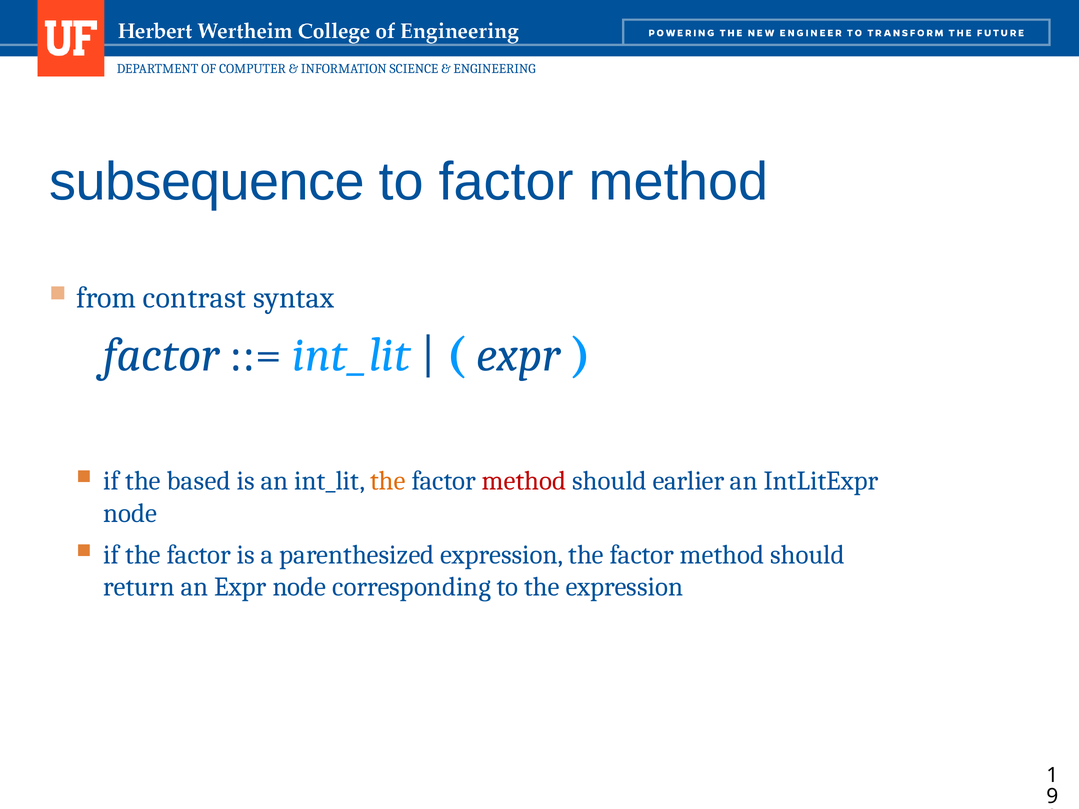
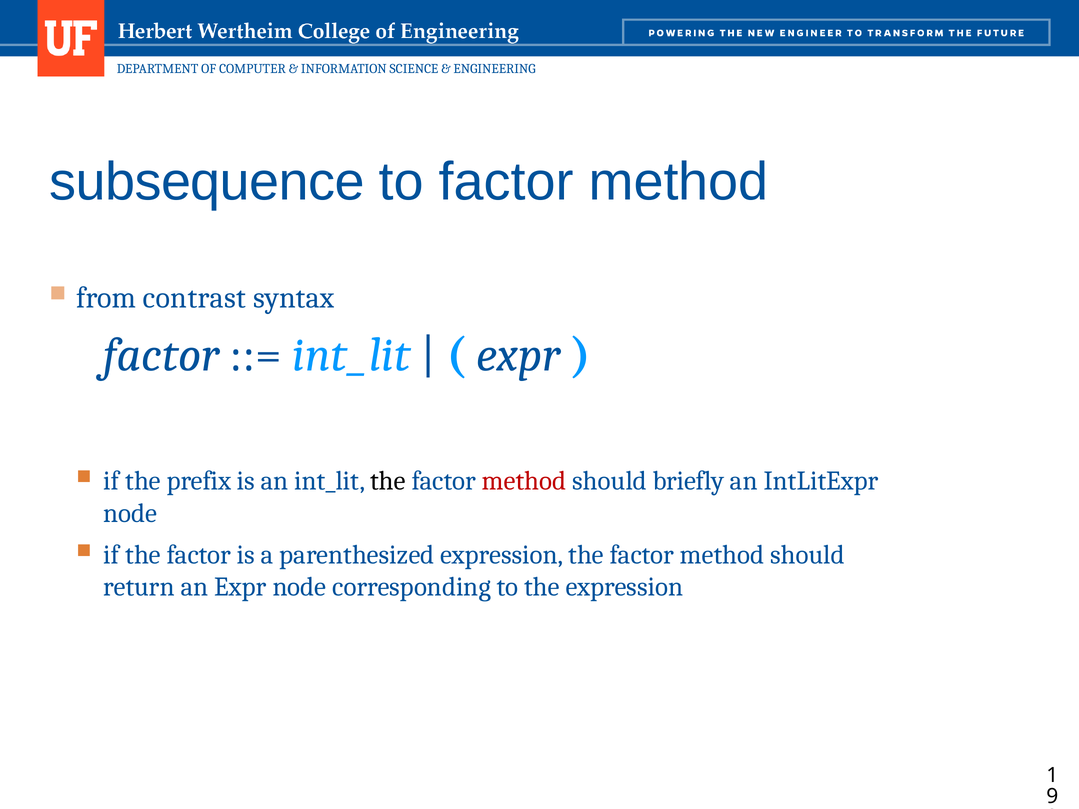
based: based -> prefix
the at (388, 481) colour: orange -> black
earlier: earlier -> briefly
